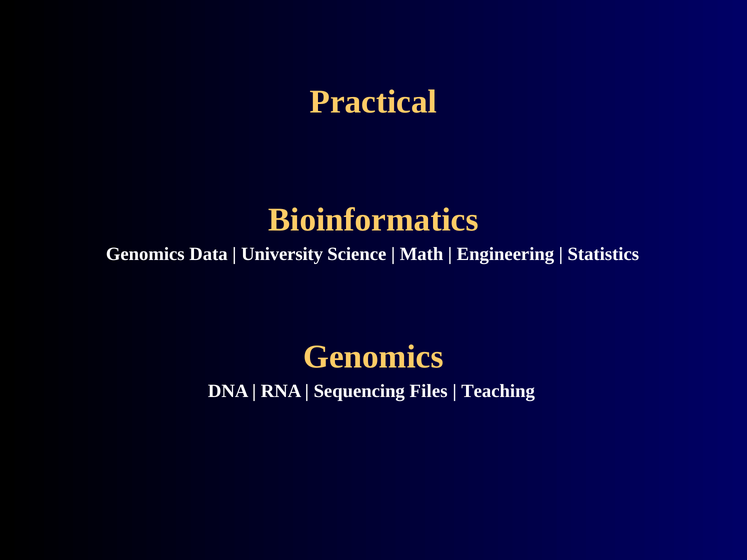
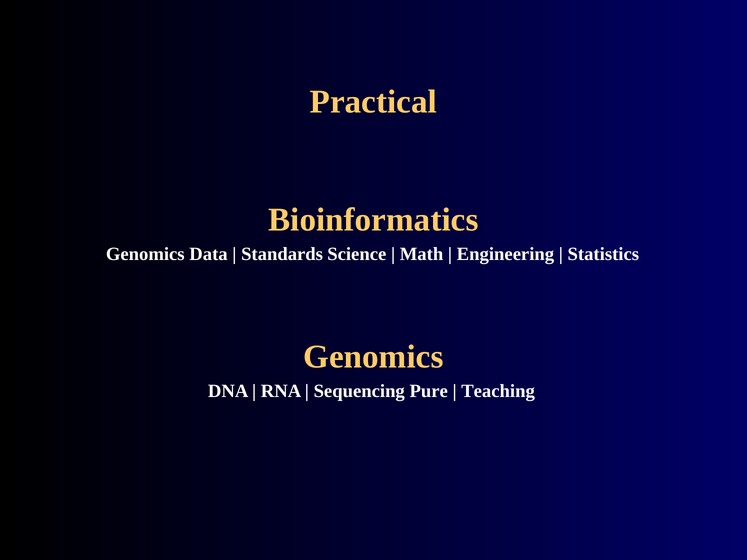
University: University -> Standards
Files: Files -> Pure
